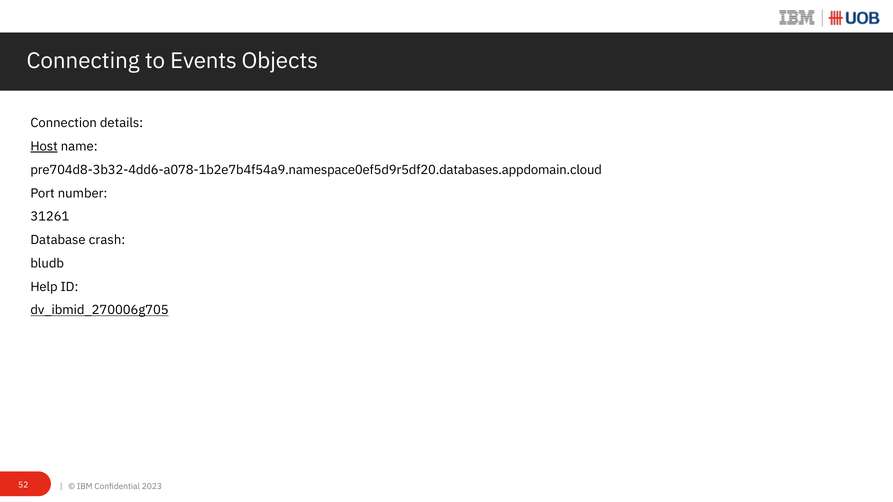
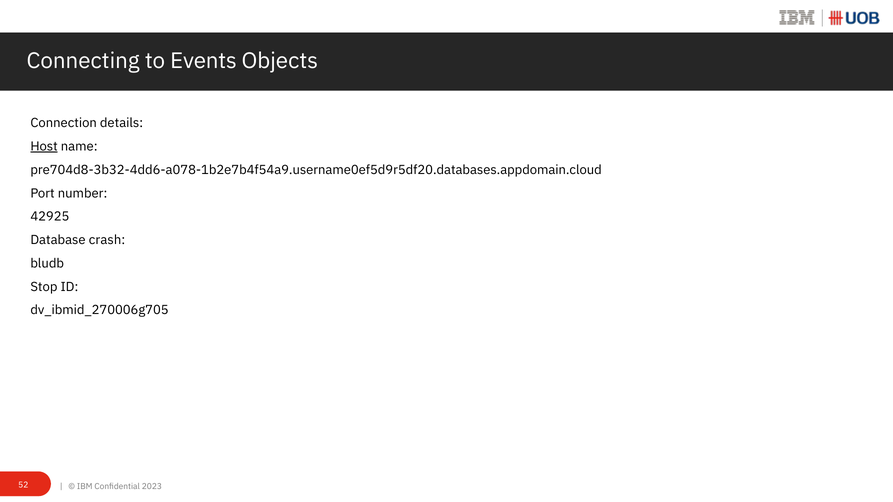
pre704d8-3b32-4dd6-a078-1b2e7b4f54a9.namespace0ef5d9r5df20.databases.appdomain.cloud: pre704d8-3b32-4dd6-a078-1b2e7b4f54a9.namespace0ef5d9r5df20.databases.appdomain.cloud -> pre704d8-3b32-4dd6-a078-1b2e7b4f54a9.username0ef5d9r5df20.databases.appdomain.cloud
31261: 31261 -> 42925
Help: Help -> Stop
dv_ibmid_270006g705 underline: present -> none
